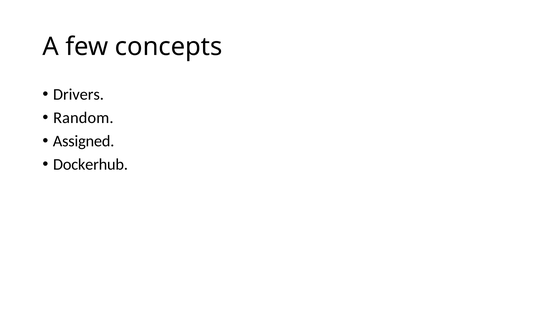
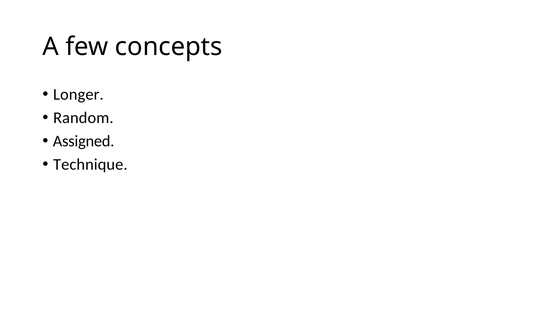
Drivers: Drivers -> Longer
Dockerhub: Dockerhub -> Technique
